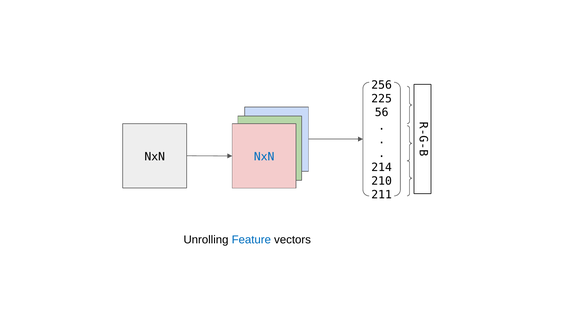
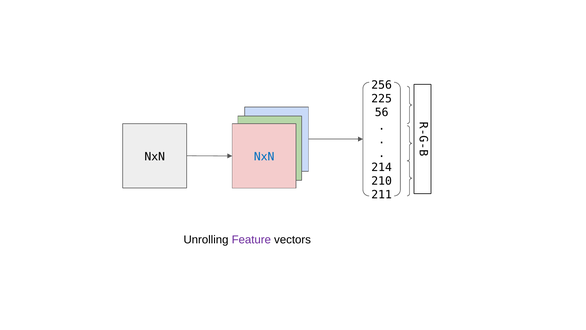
Feature colour: blue -> purple
